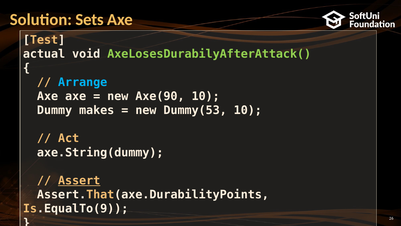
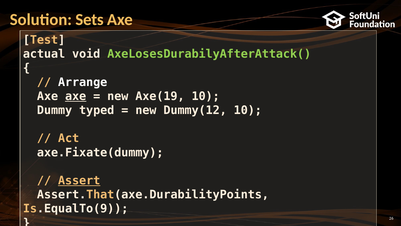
Arrange colour: light blue -> white
axe at (76, 96) underline: none -> present
Axe(90: Axe(90 -> Axe(19
makes: makes -> typed
Dummy(53: Dummy(53 -> Dummy(12
axe.String(dummy: axe.String(dummy -> axe.Fixate(dummy
